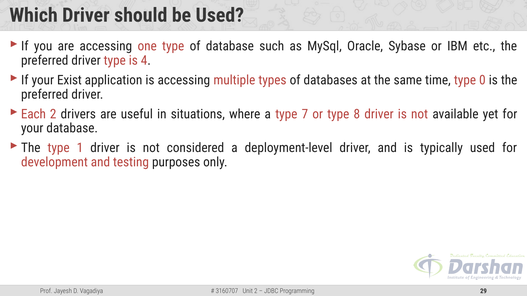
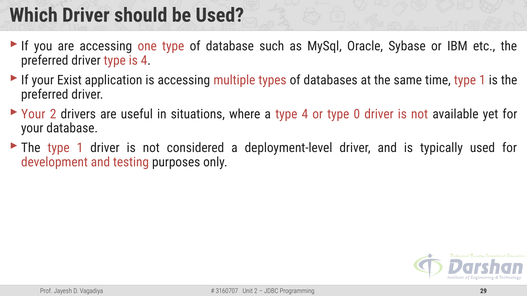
time type 0: 0 -> 1
Each at (33, 114): Each -> Your
type 7: 7 -> 4
8: 8 -> 0
